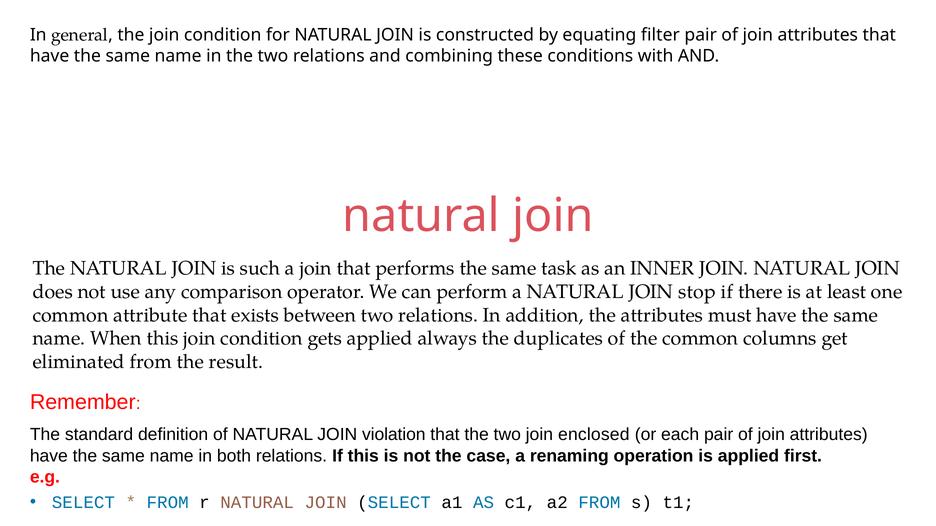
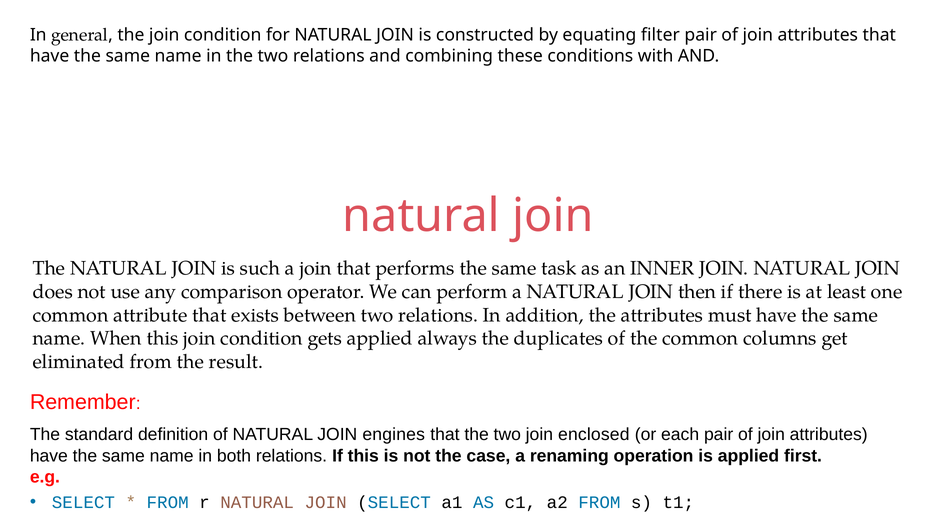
stop: stop -> then
violation: violation -> engines
